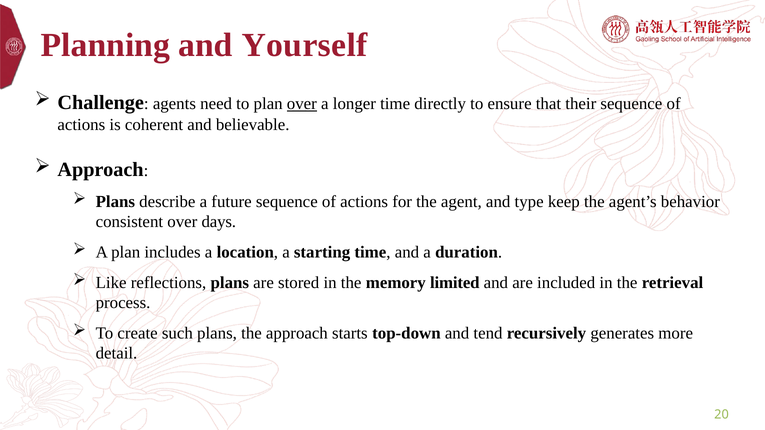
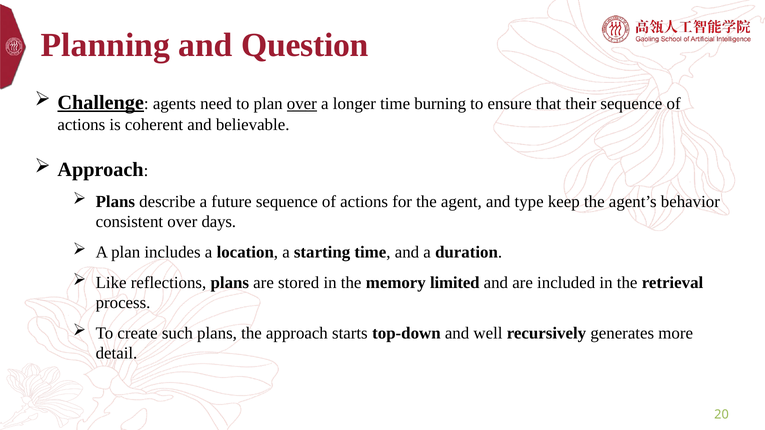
Yourself: Yourself -> Question
Challenge underline: none -> present
directly: directly -> burning
tend: tend -> well
